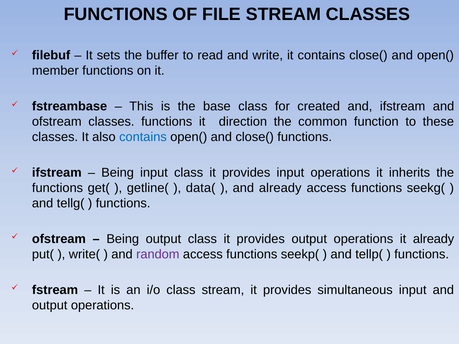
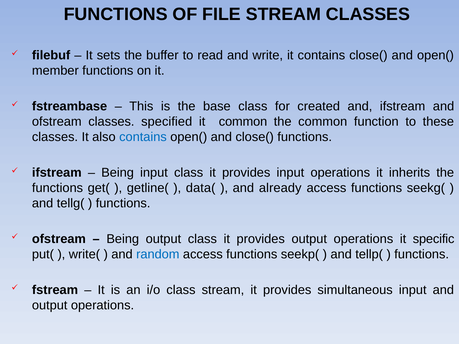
classes functions: functions -> specified
it direction: direction -> common
it already: already -> specific
random colour: purple -> blue
